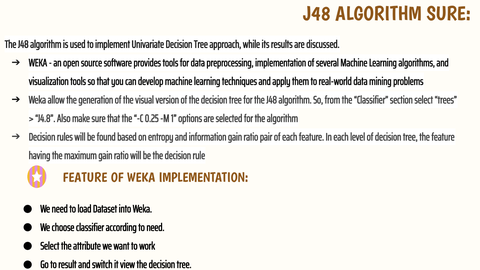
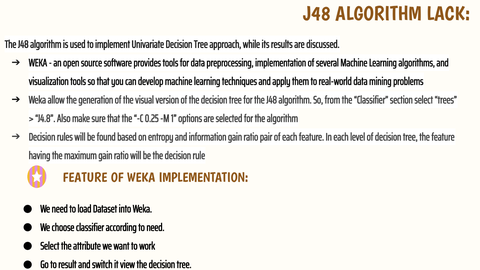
ALGORITHM SURE: SURE -> LACK
